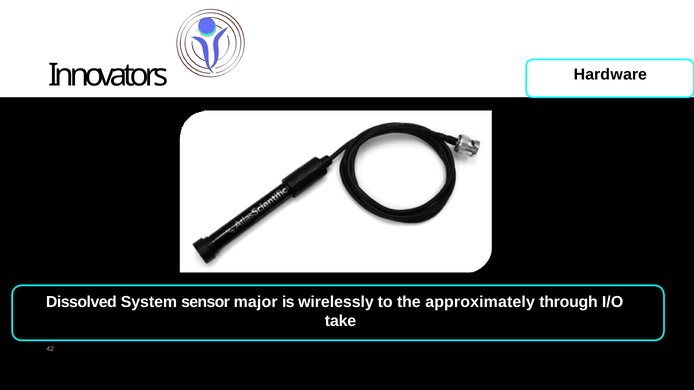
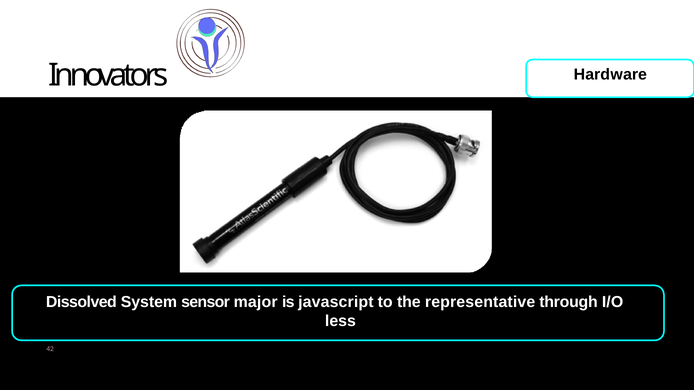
wirelessly: wirelessly -> javascript
approximately: approximately -> representative
take: take -> less
